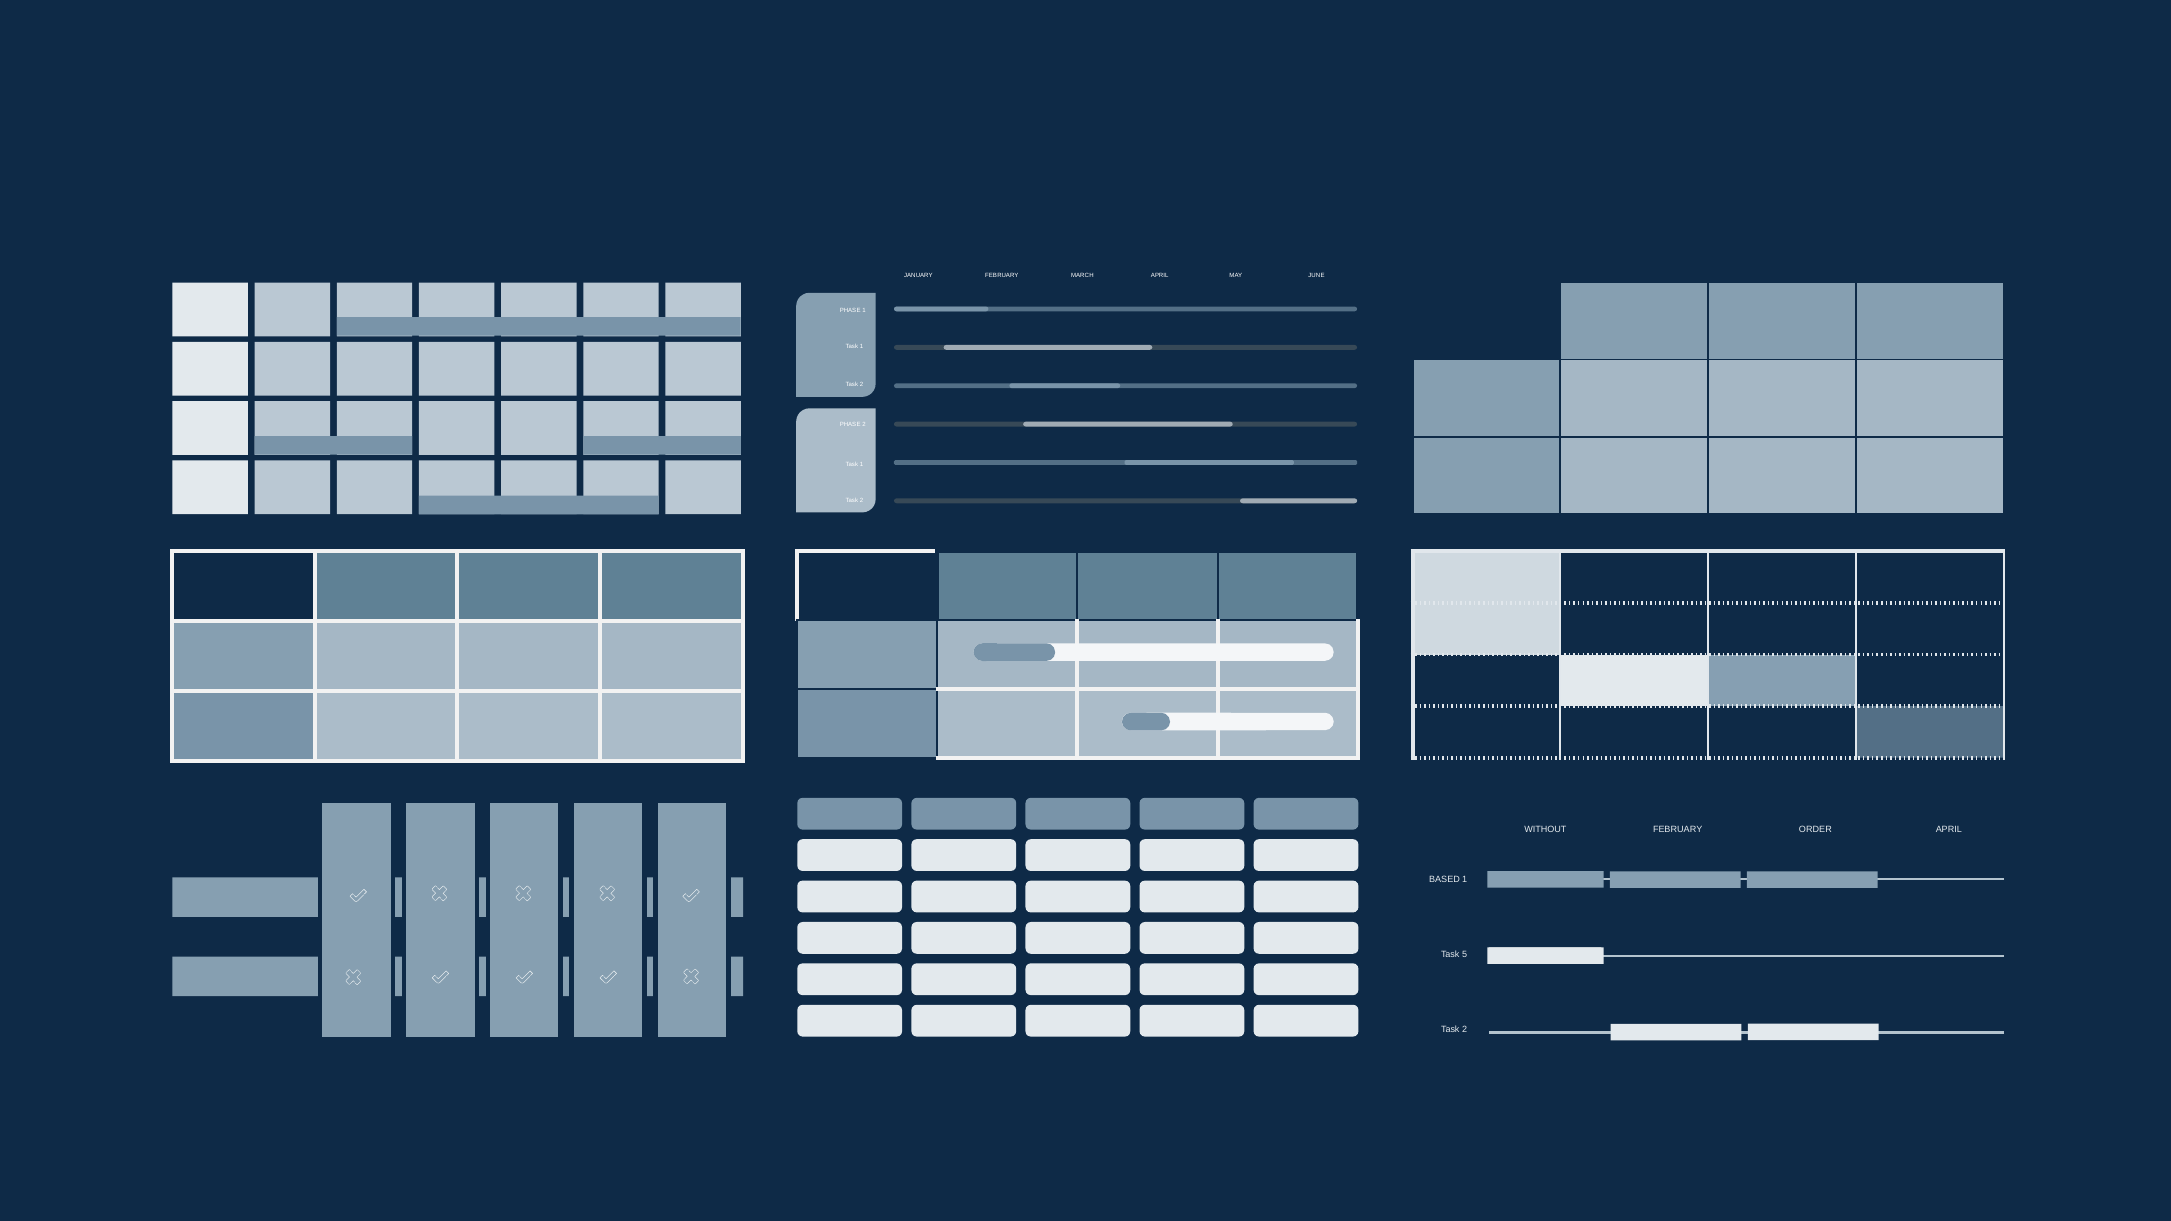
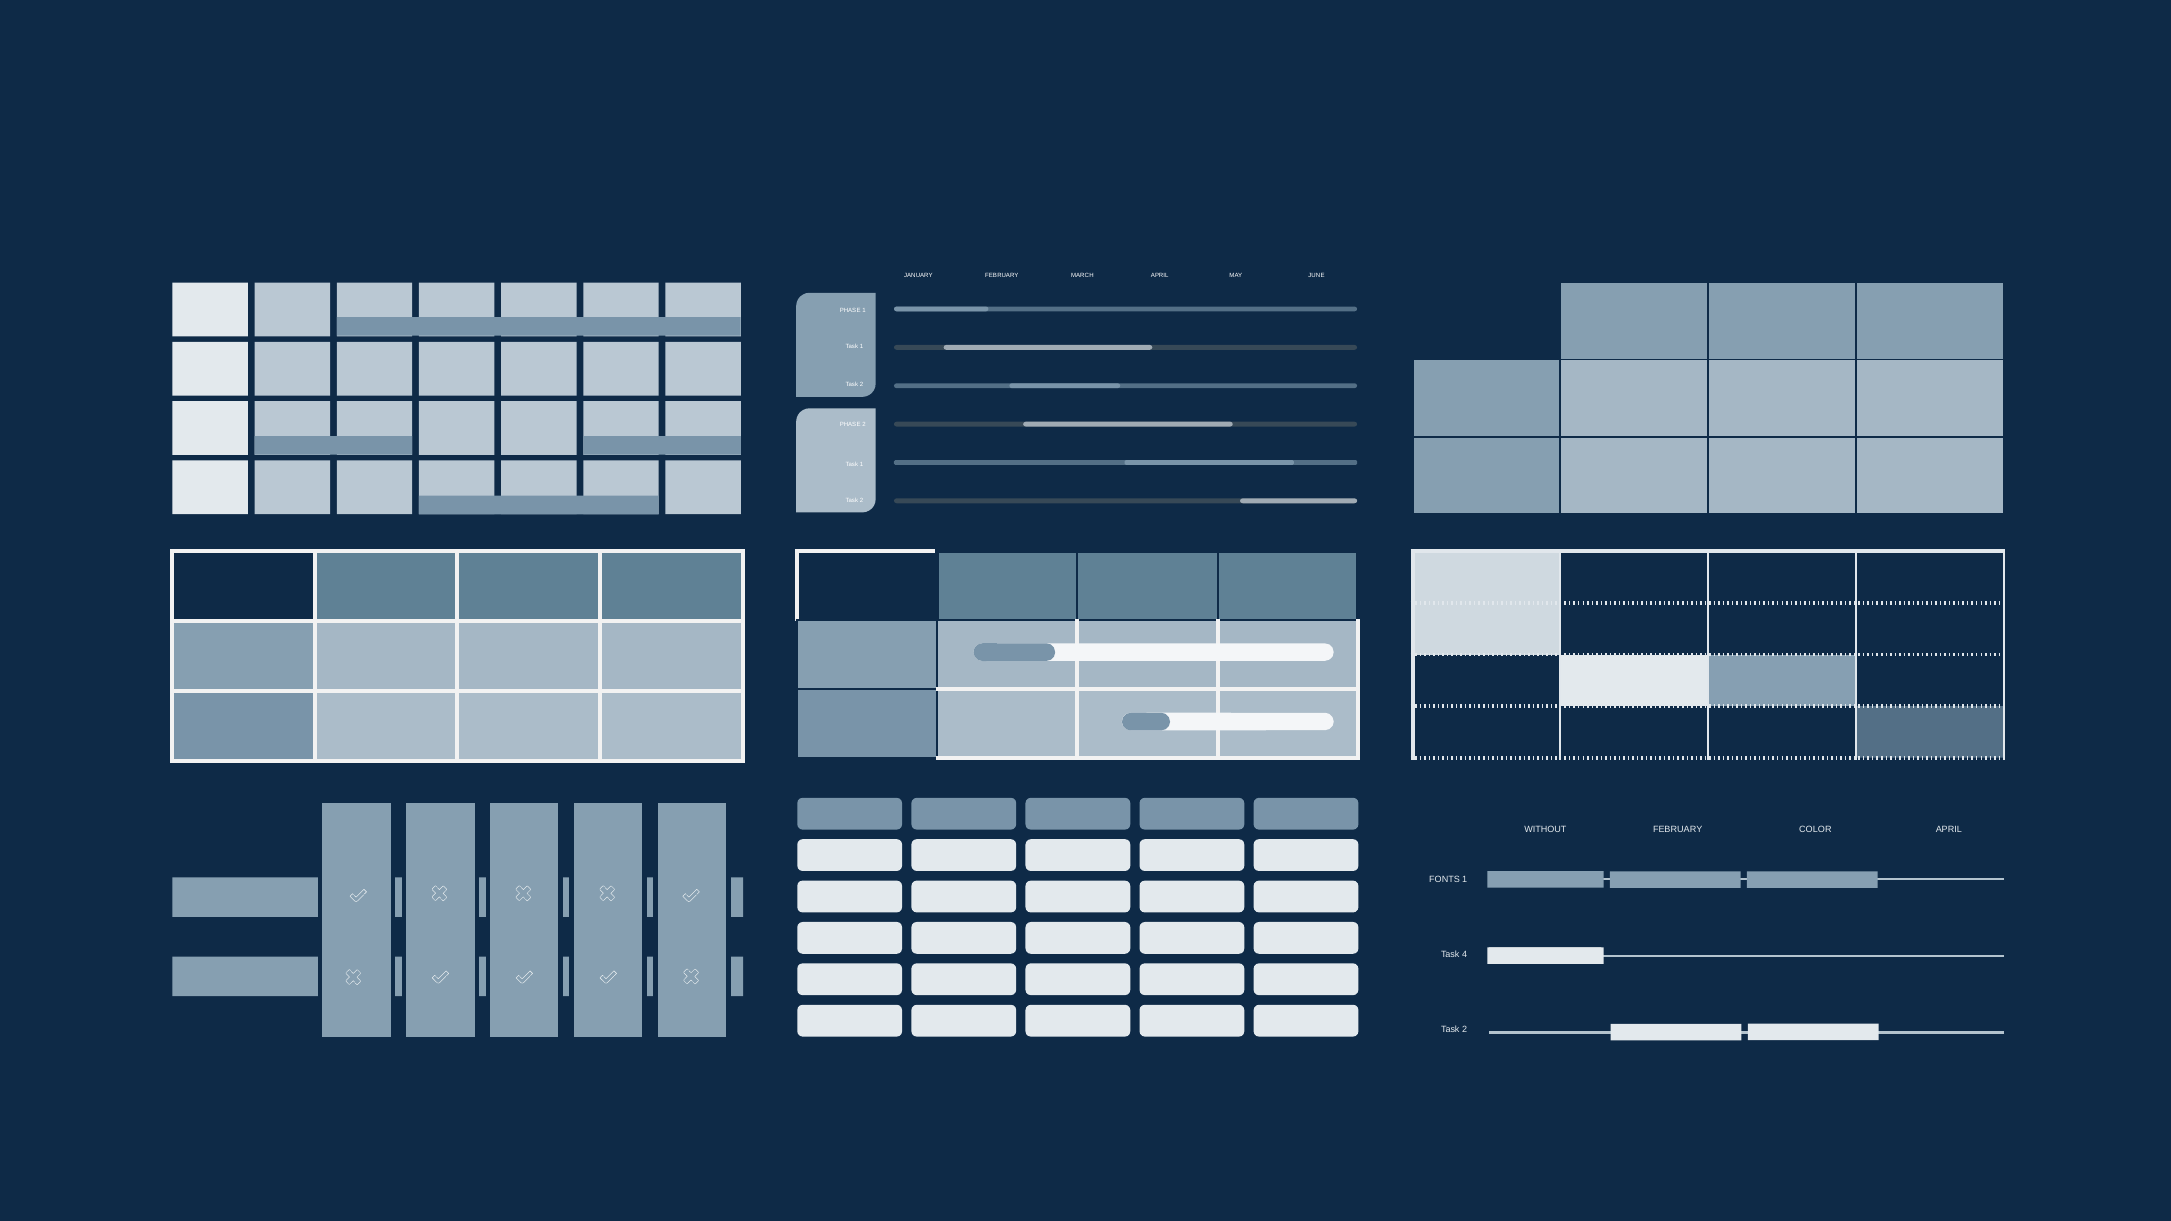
ORDER: ORDER -> COLOR
BASED: BASED -> FONTS
5: 5 -> 4
